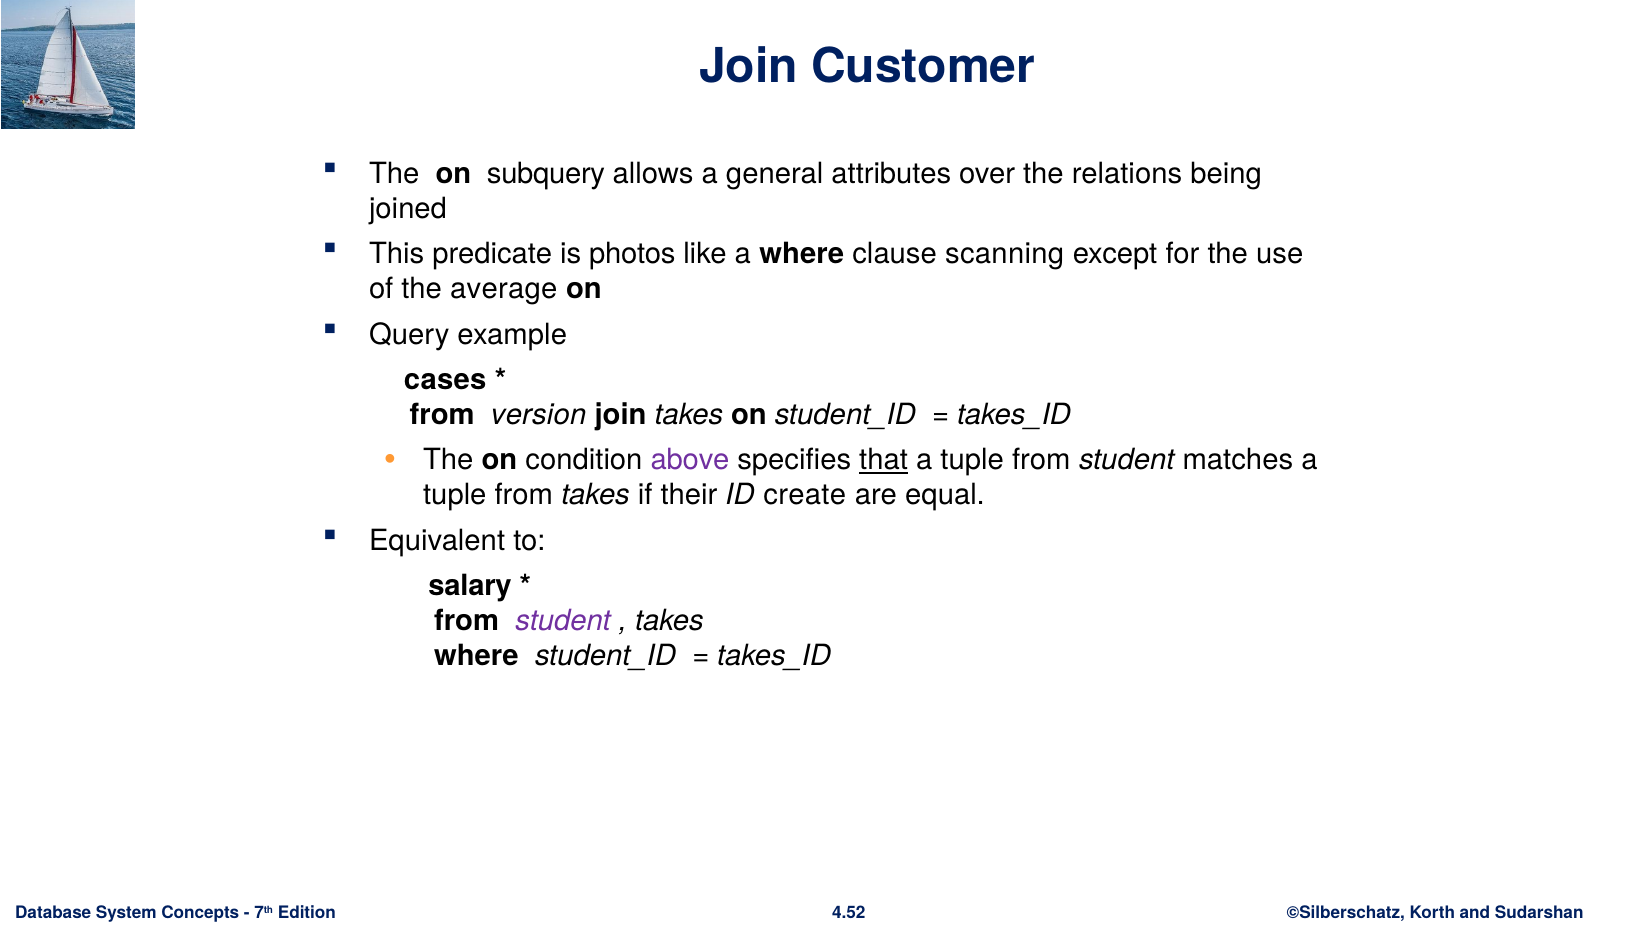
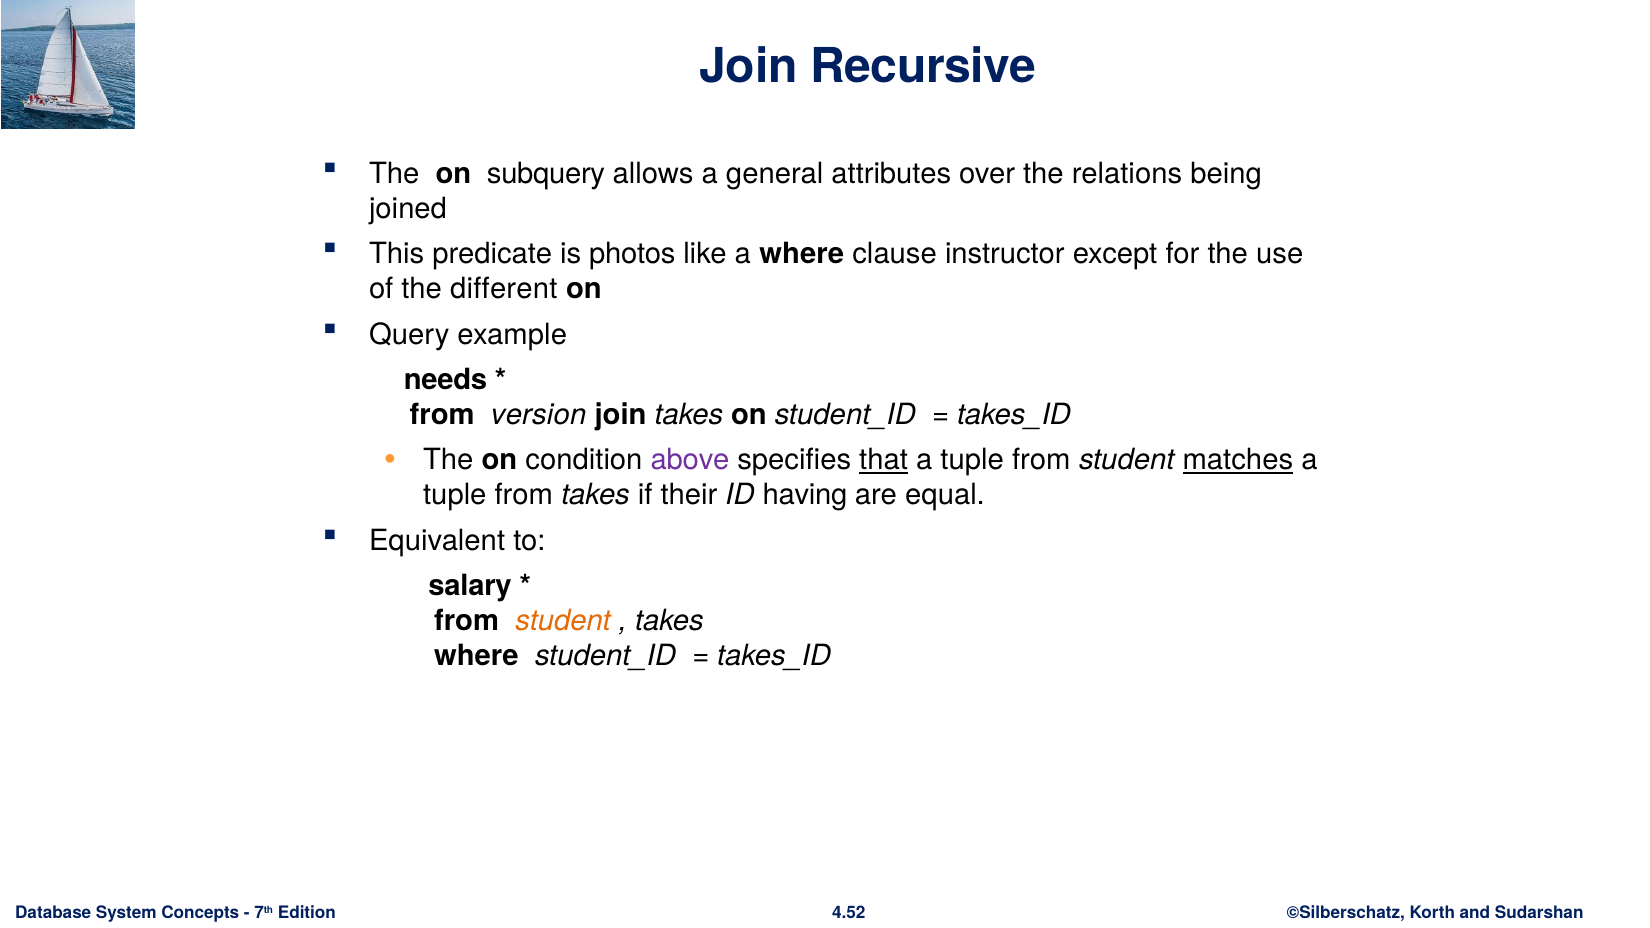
Customer: Customer -> Recursive
scanning: scanning -> instructor
average: average -> different
cases: cases -> needs
matches underline: none -> present
create: create -> having
student at (563, 621) colour: purple -> orange
